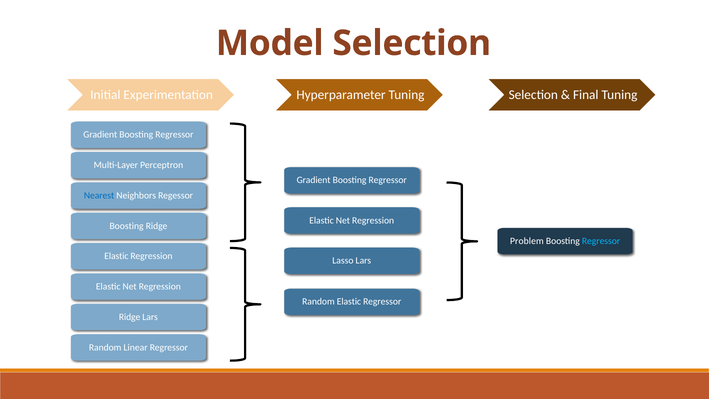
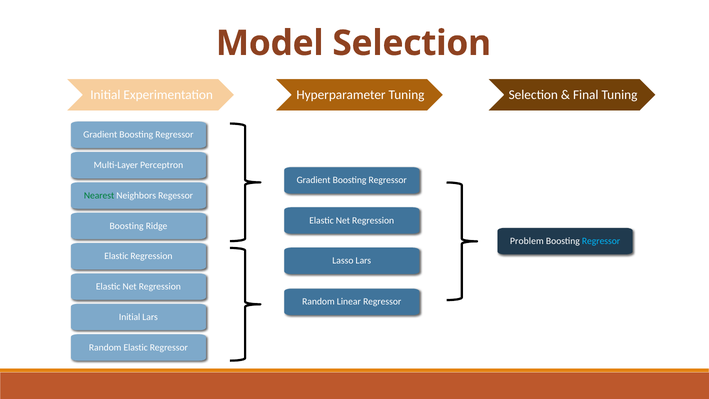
Nearest colour: blue -> green
Random Elastic: Elastic -> Linear
Ridge at (130, 317): Ridge -> Initial
Random Linear: Linear -> Elastic
